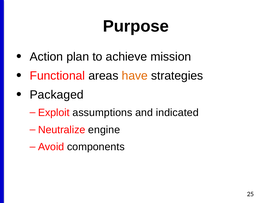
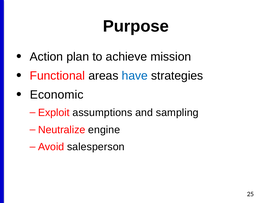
have colour: orange -> blue
Packaged: Packaged -> Economic
indicated: indicated -> sampling
components: components -> salesperson
